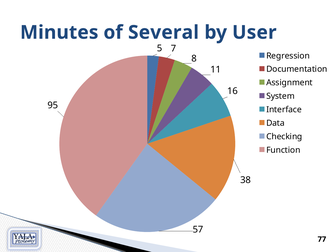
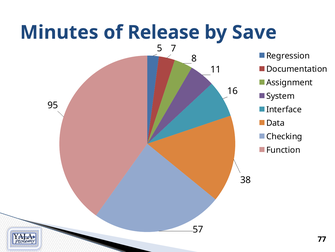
Several: Several -> Release
User: User -> Save
